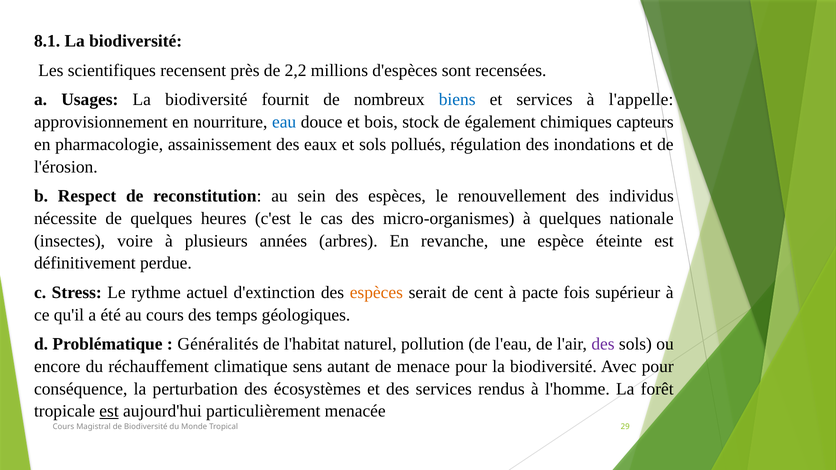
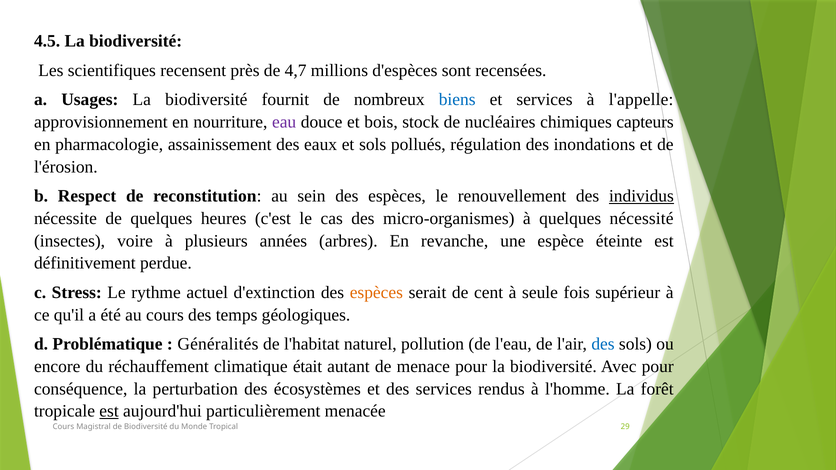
8.1: 8.1 -> 4.5
2,2: 2,2 -> 4,7
eau colour: blue -> purple
également: également -> nucléaires
individus underline: none -> present
nationale: nationale -> nécessité
pacte: pacte -> seule
des at (603, 344) colour: purple -> blue
sens: sens -> était
